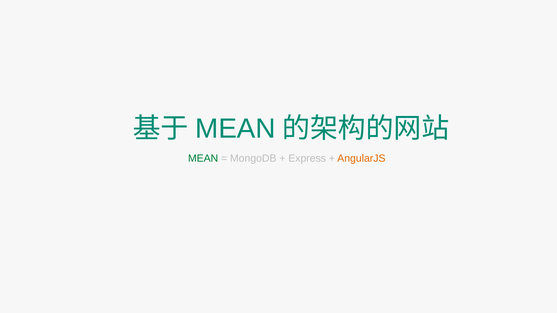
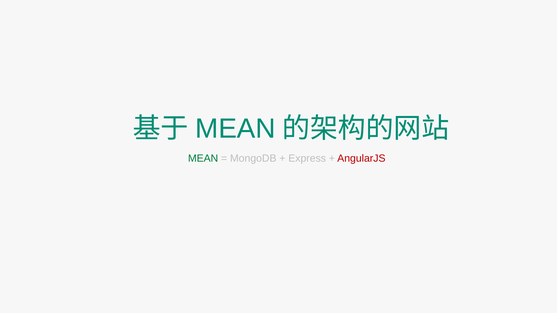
AngularJS colour: orange -> red
